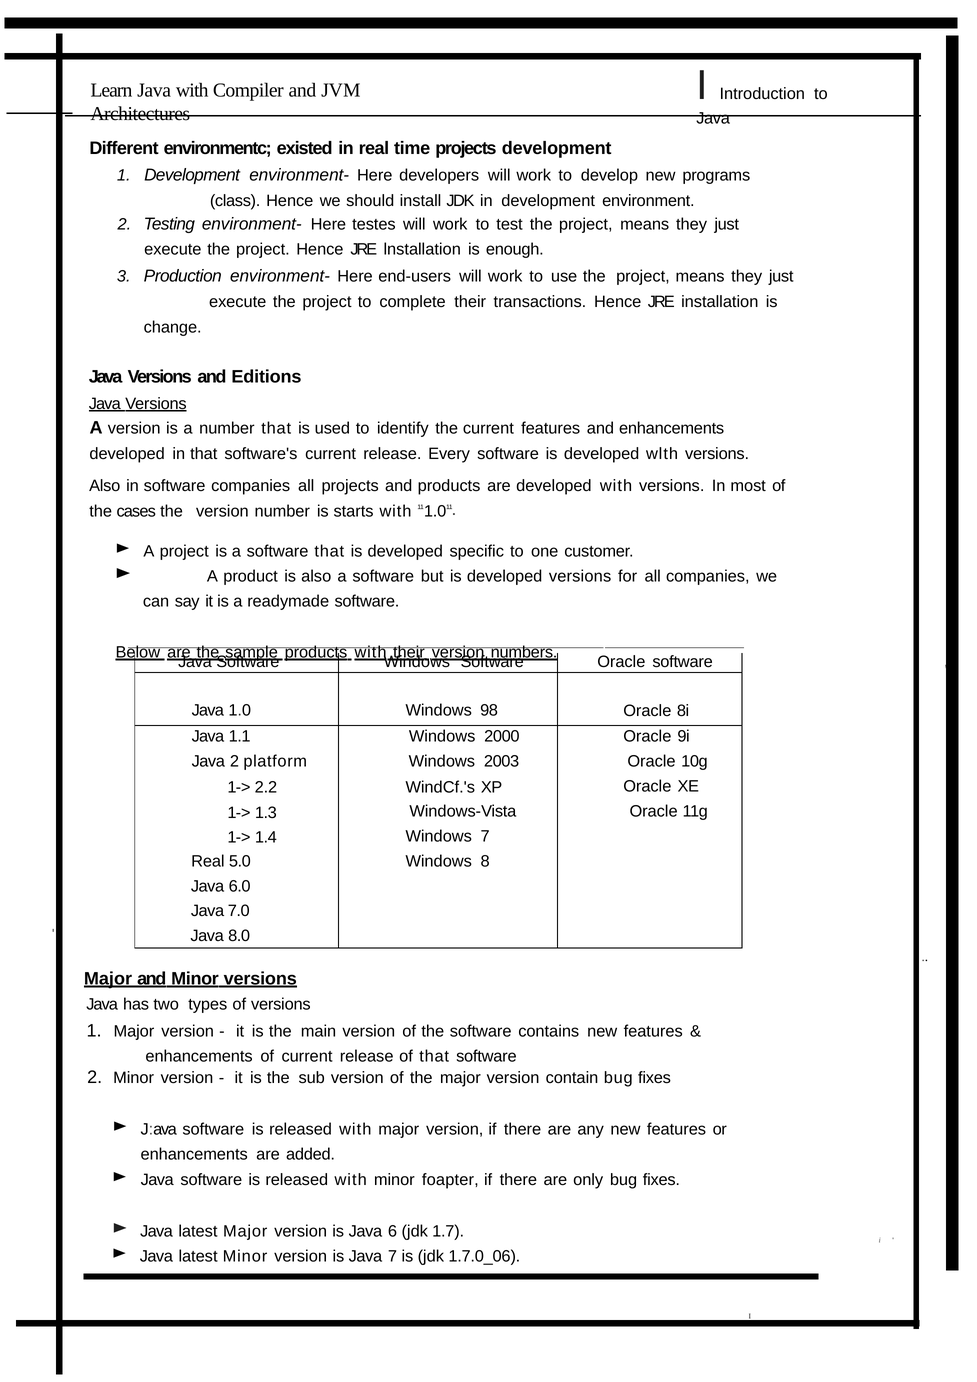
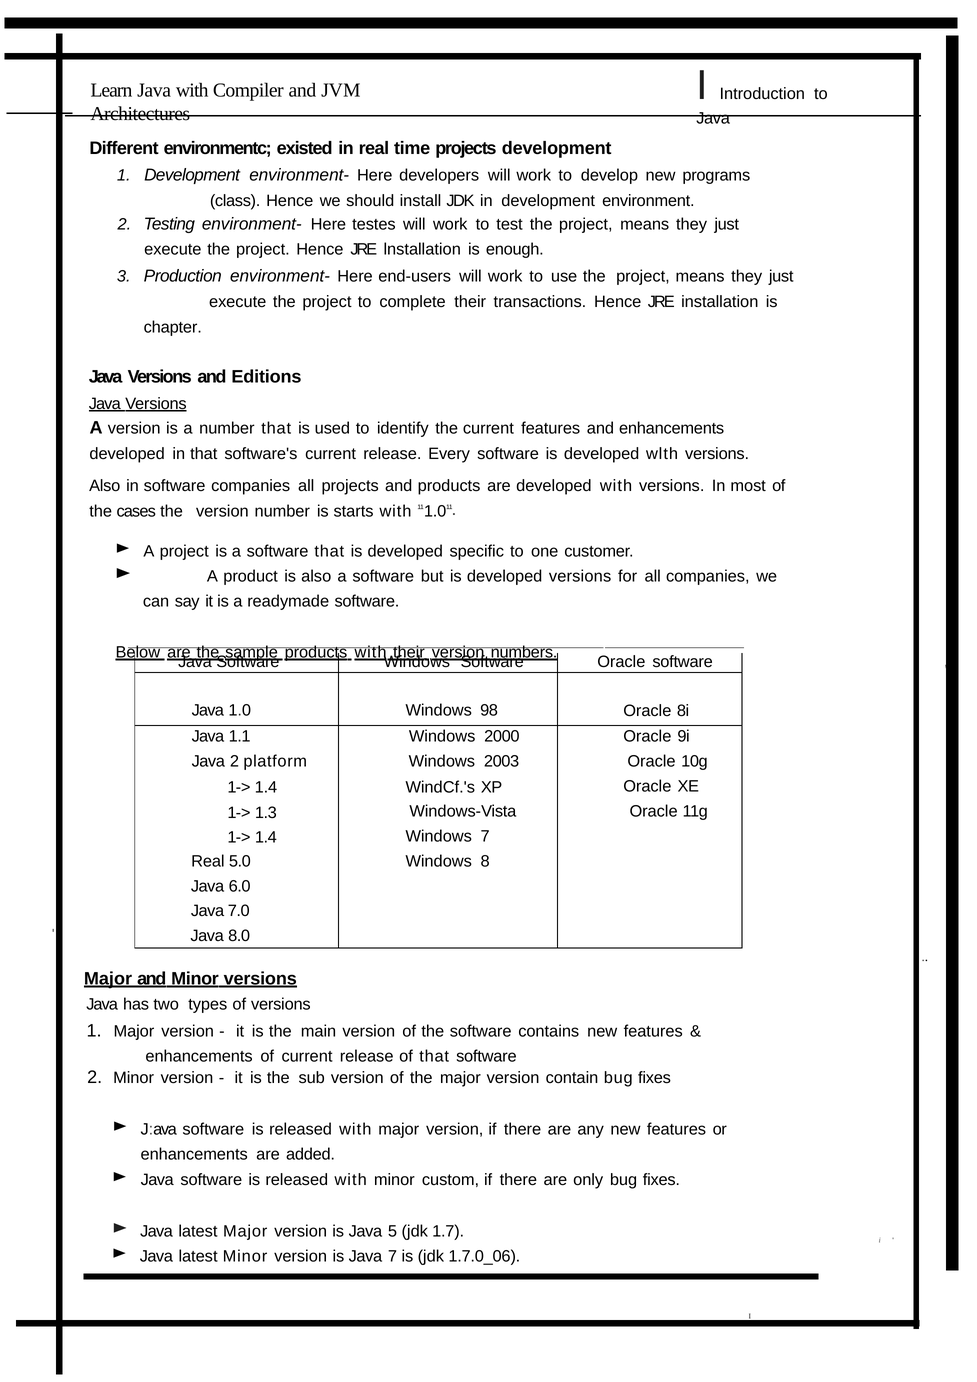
change: change -> chapter
2.2 at (266, 788): 2.2 -> 1.4
foapter: foapter -> custom
6: 6 -> 5
